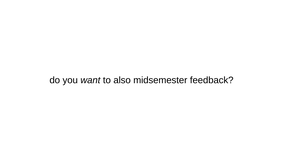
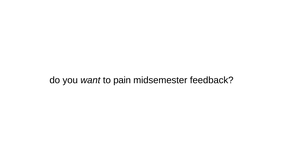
also: also -> pain
